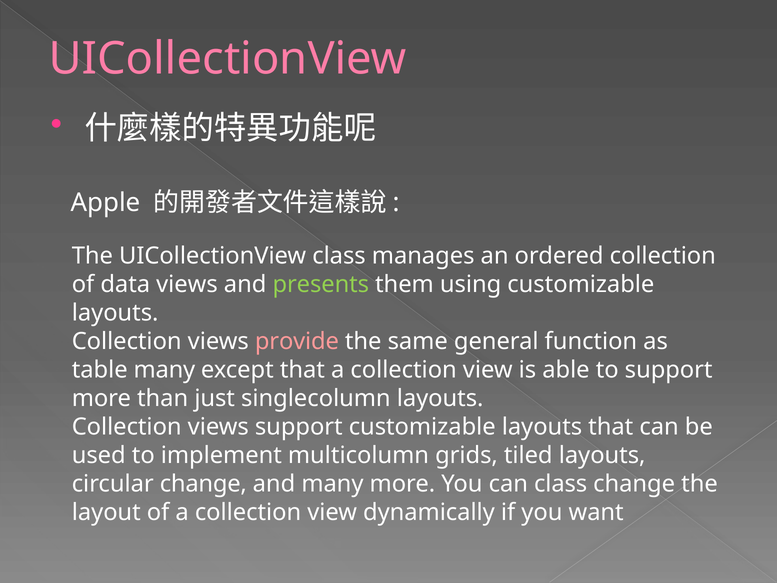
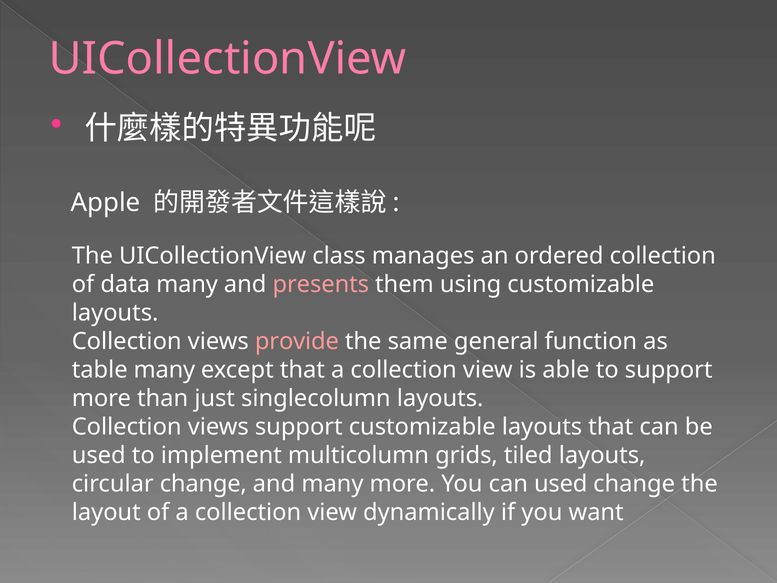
data views: views -> many
presents colour: light green -> pink
can class: class -> used
